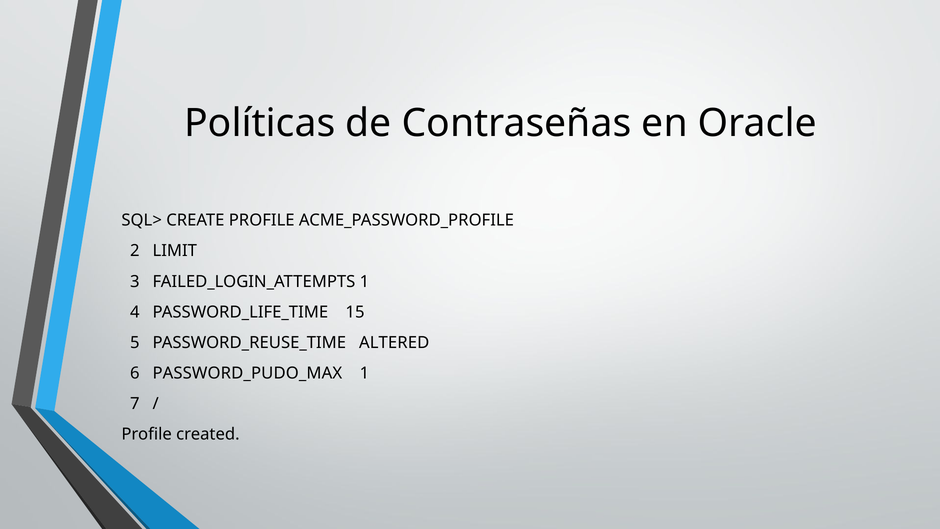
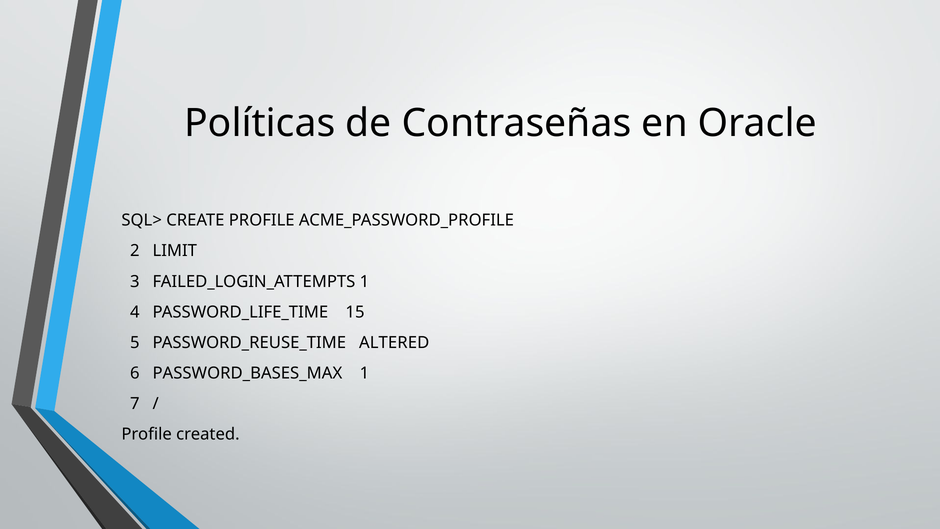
PASSWORD_PUDO_MAX: PASSWORD_PUDO_MAX -> PASSWORD_BASES_MAX
